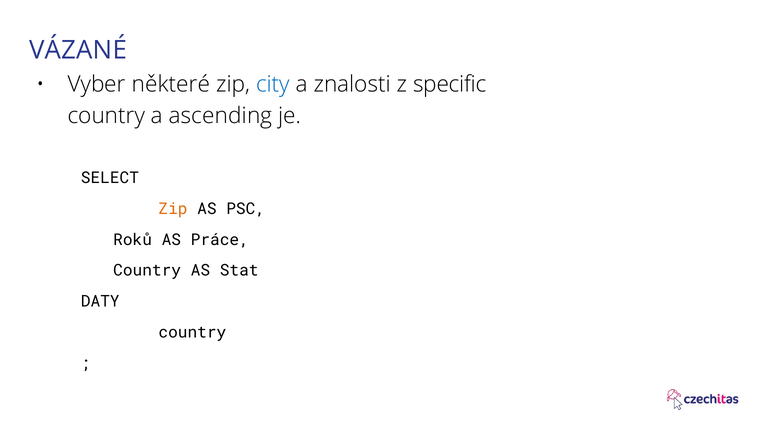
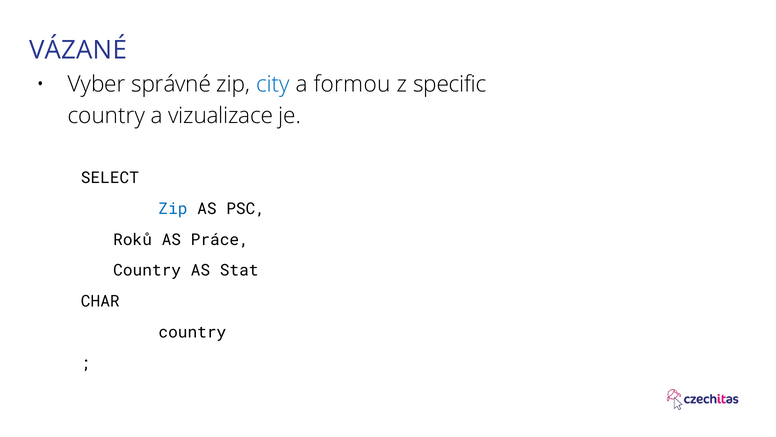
některé: některé -> správné
znalosti: znalosti -> formou
ascending: ascending -> vizualizace
Zip at (173, 208) colour: orange -> blue
DATY: DATY -> CHAR
